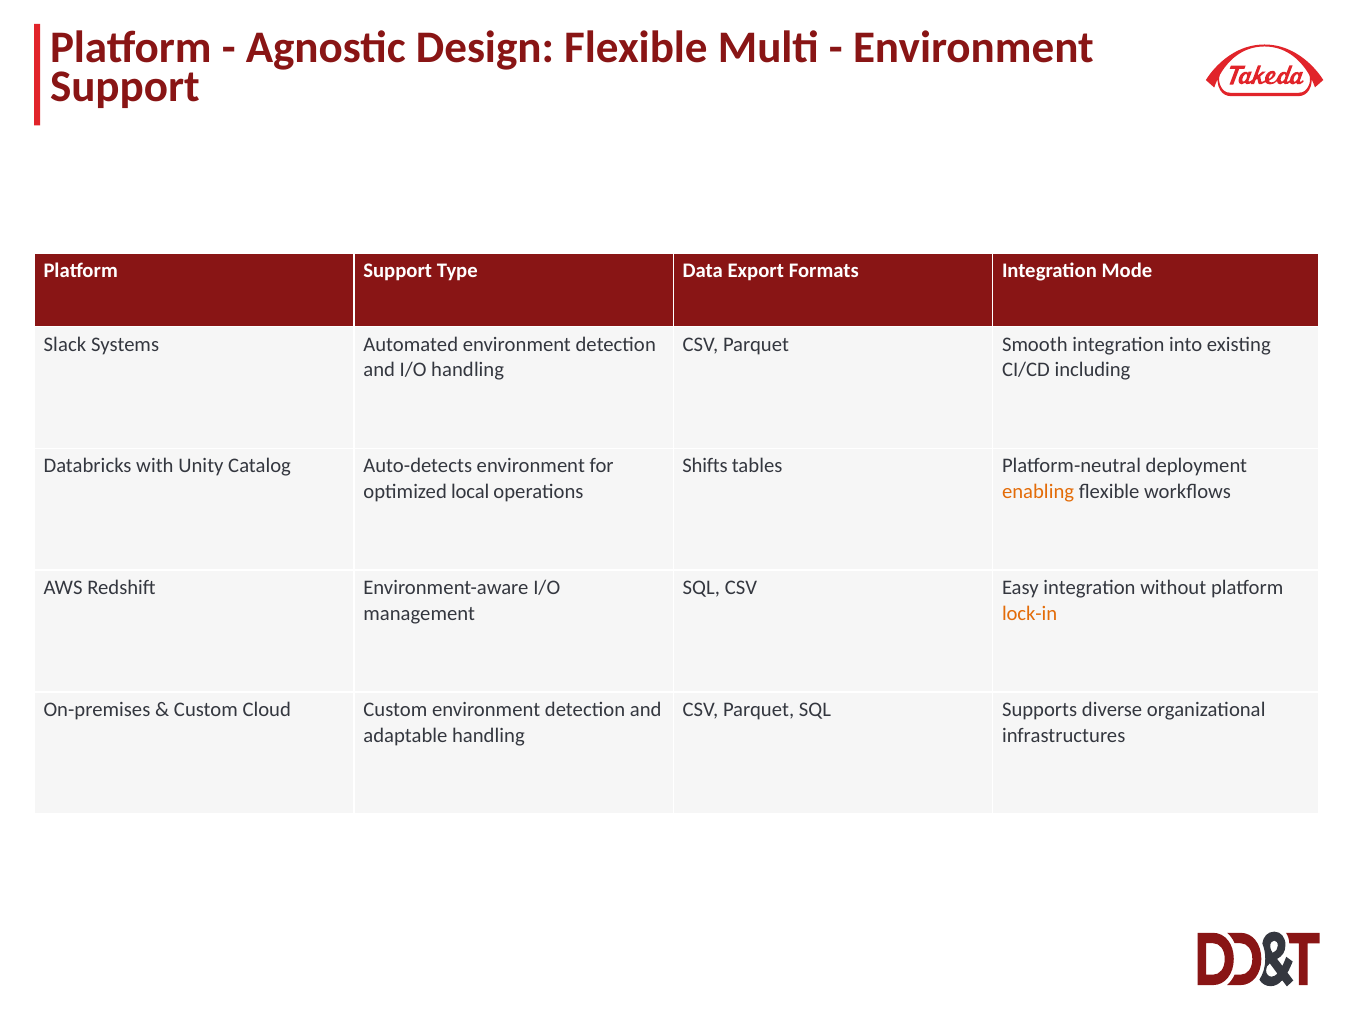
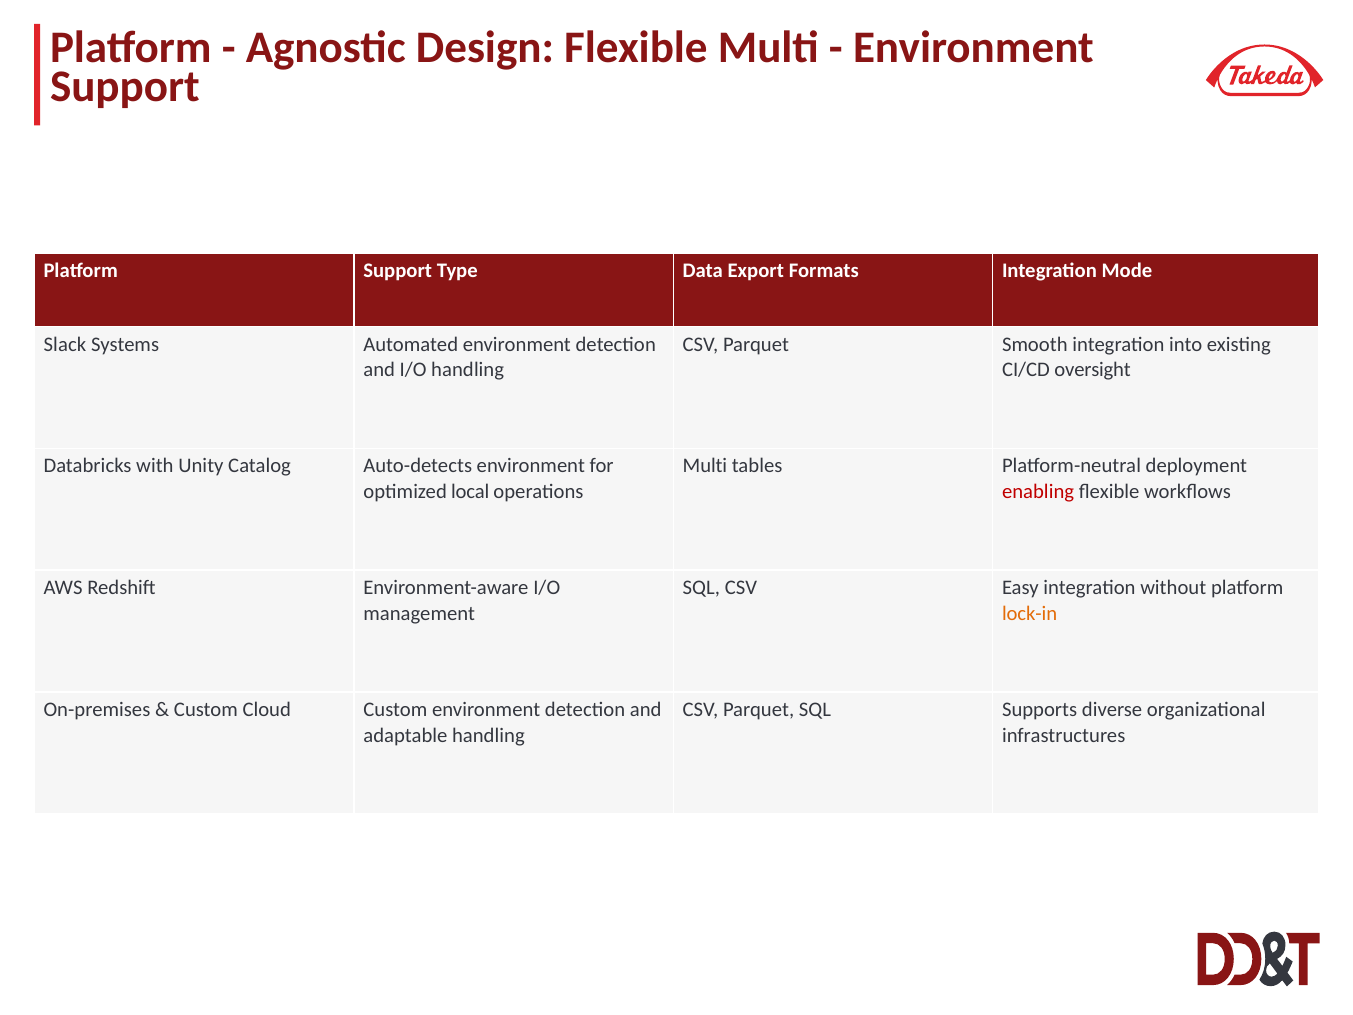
including: including -> oversight
Shifts at (705, 466): Shifts -> Multi
enabling colour: orange -> red
